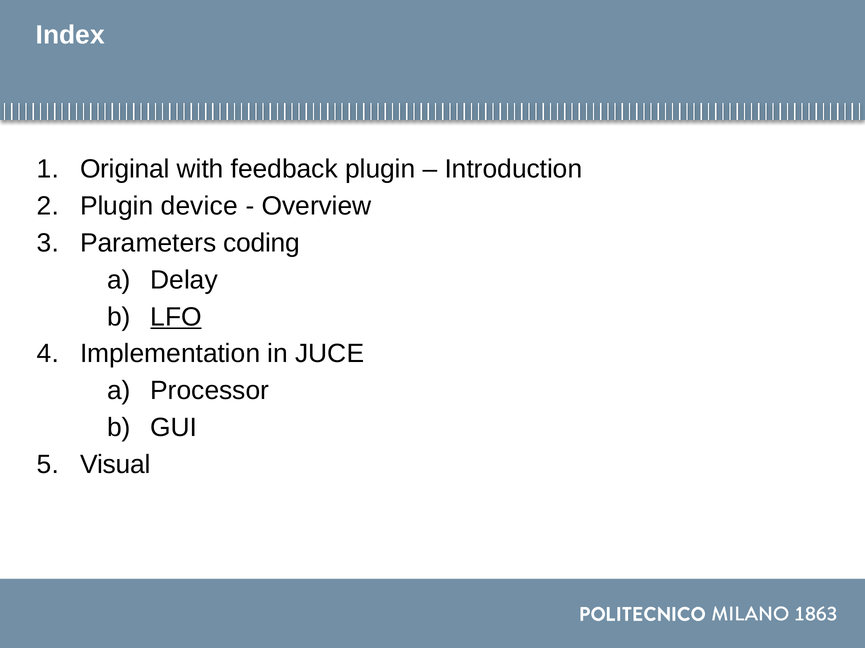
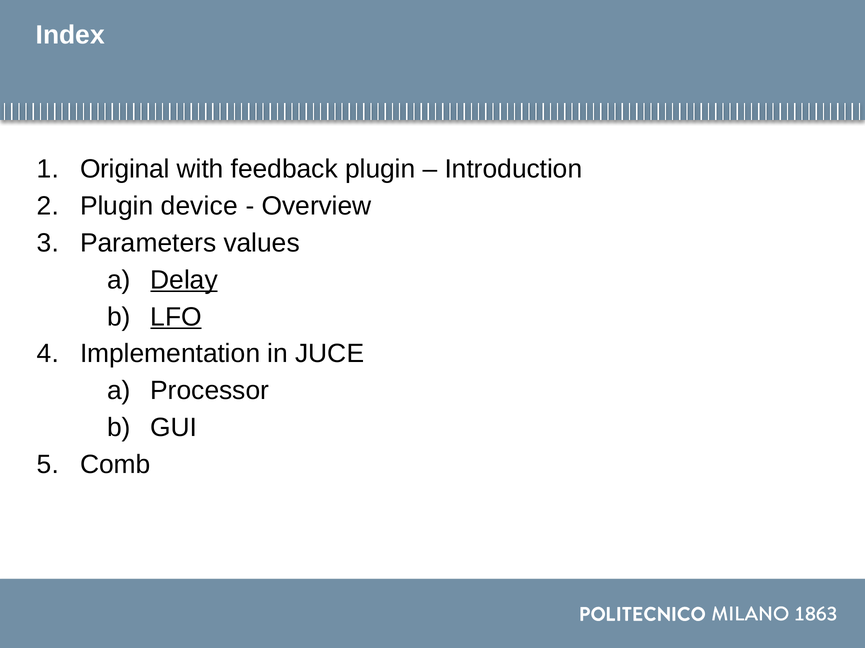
coding: coding -> values
Delay underline: none -> present
Visual: Visual -> Comb
